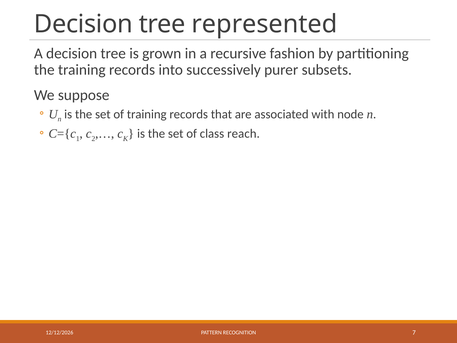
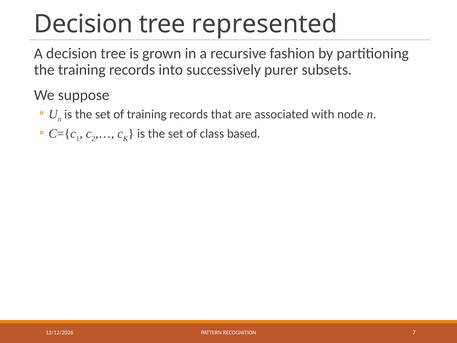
reach: reach -> based
